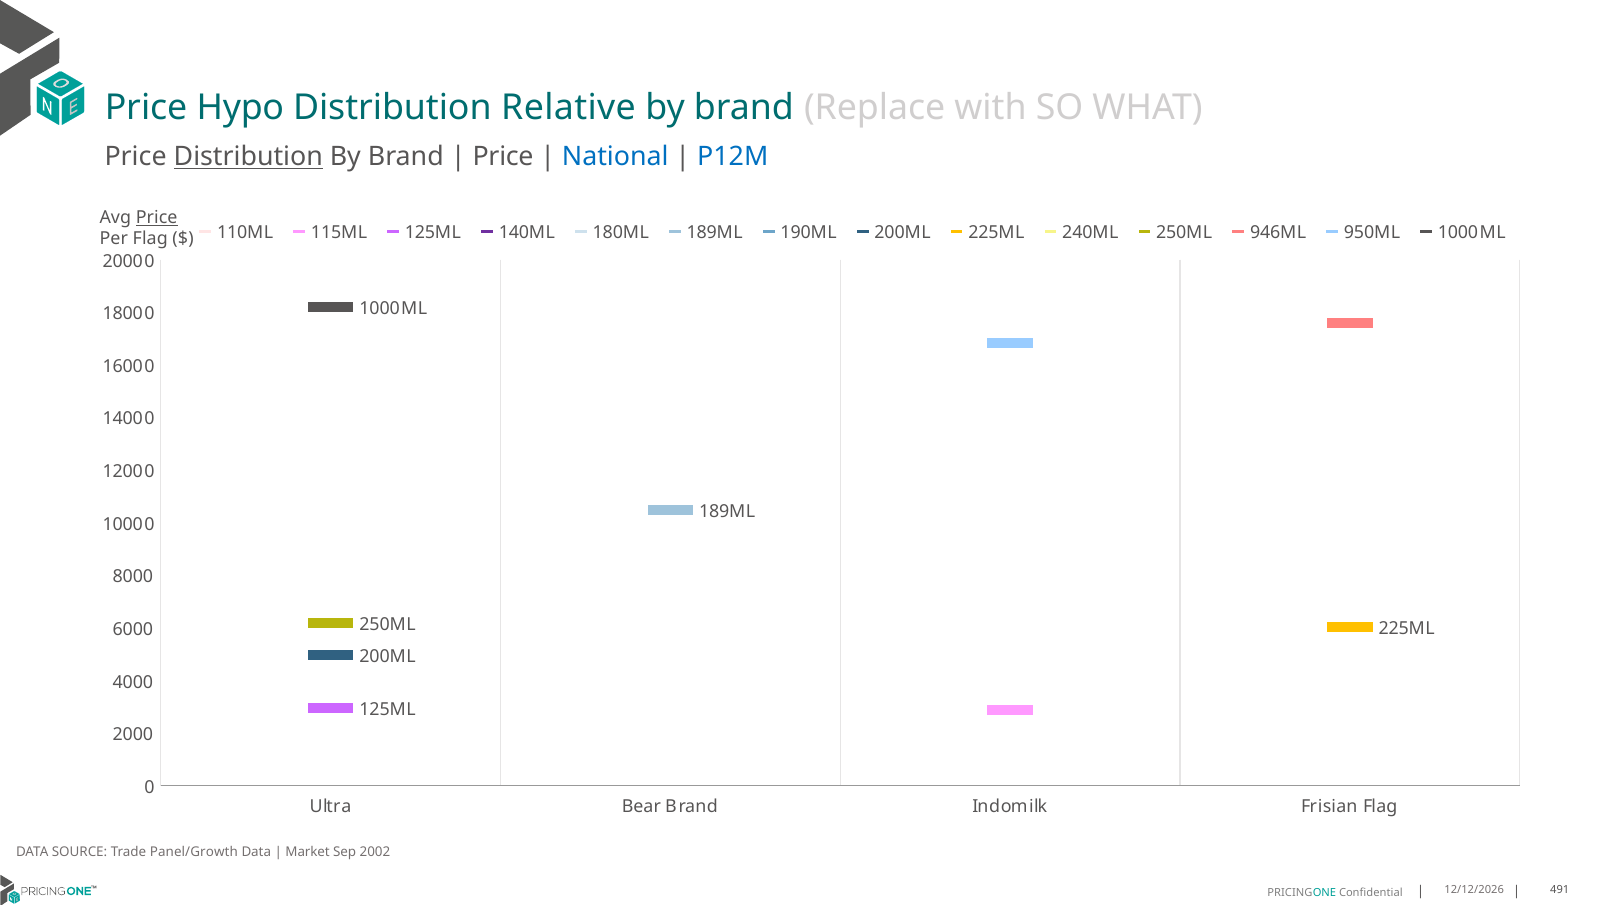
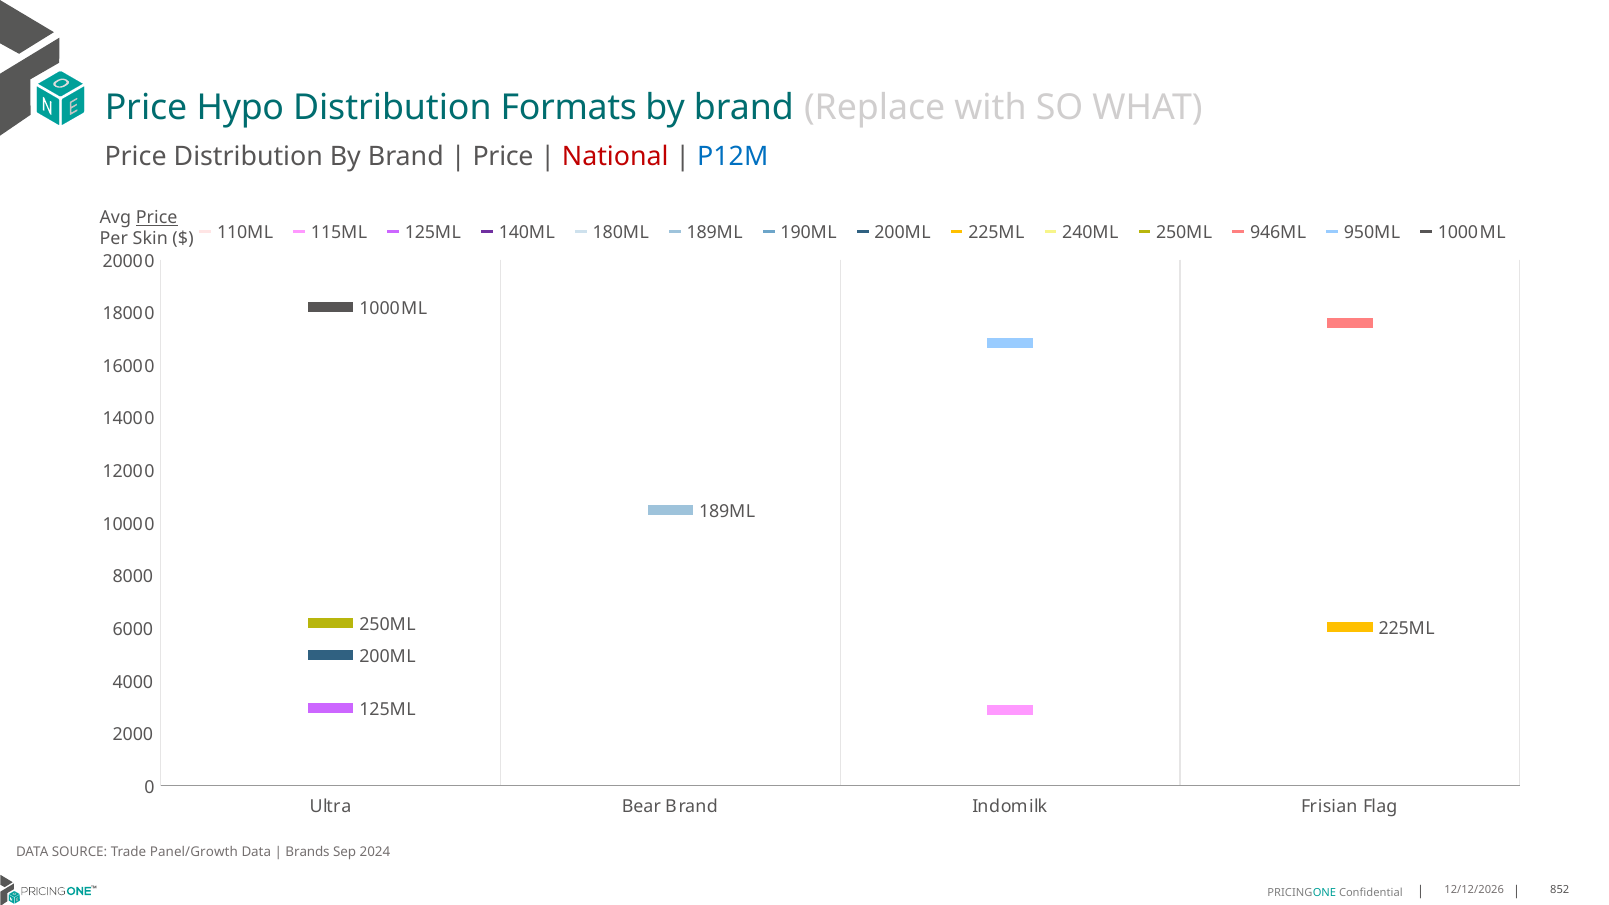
Relative: Relative -> Formats
Distribution at (248, 157) underline: present -> none
National colour: blue -> red
Per Flag: Flag -> Skin
Market: Market -> Brands
2002: 2002 -> 2024
491: 491 -> 852
